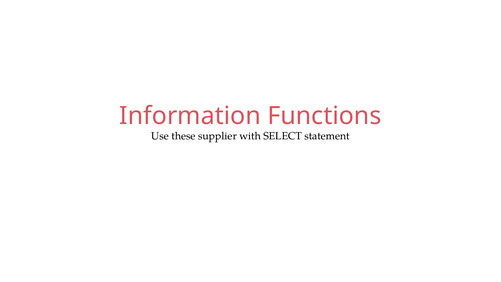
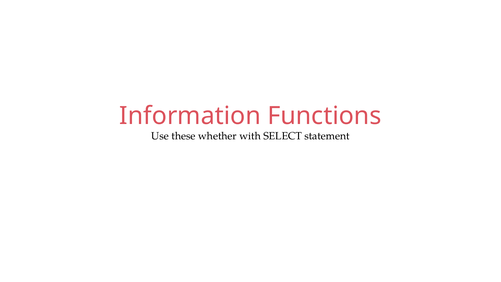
supplier: supplier -> whether
